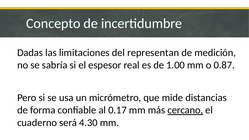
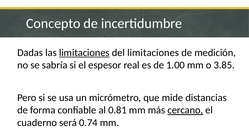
limitaciones at (84, 53) underline: none -> present
del representan: representan -> limitaciones
0.87: 0.87 -> 3.85
0.17: 0.17 -> 0.81
4.30: 4.30 -> 0.74
